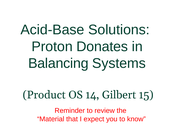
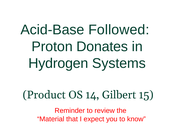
Solutions: Solutions -> Followed
Balancing: Balancing -> Hydrogen
